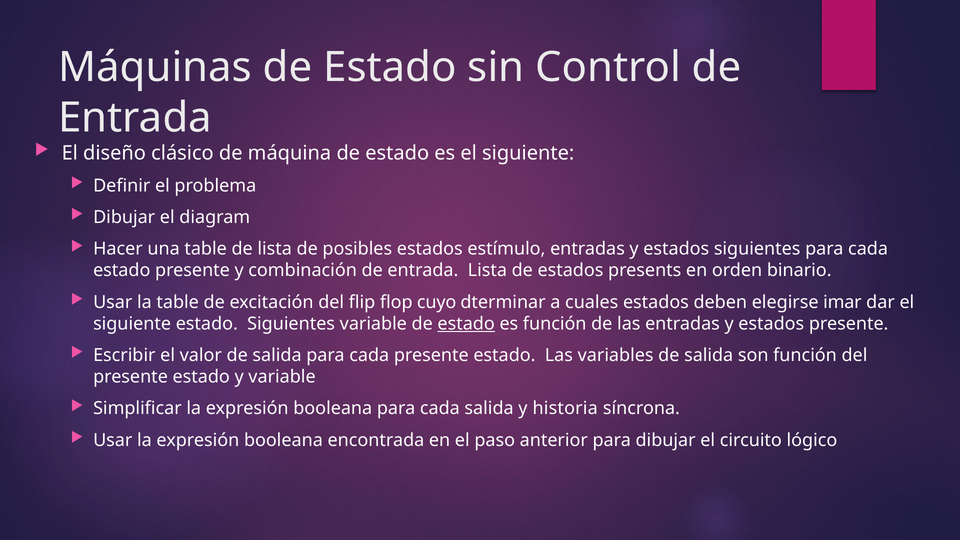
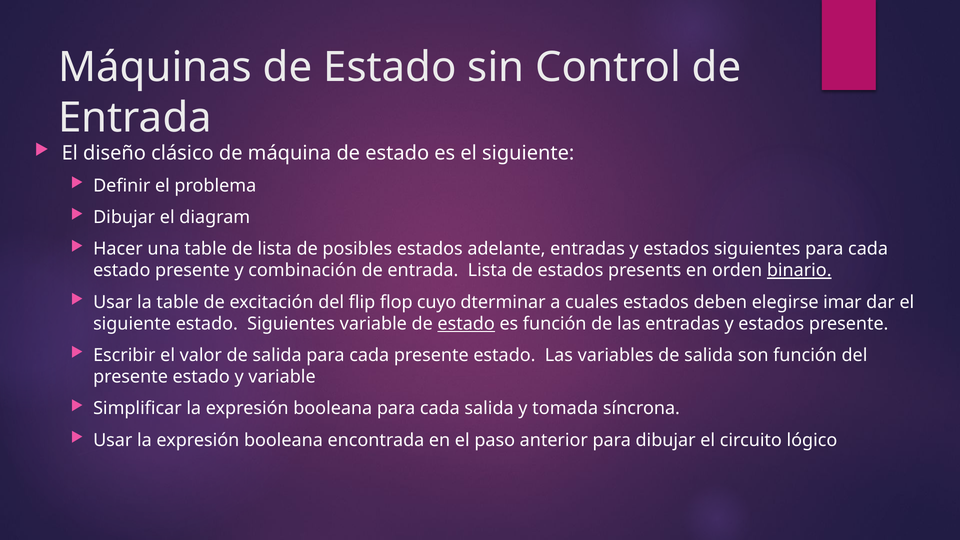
estímulo: estímulo -> adelante
binario underline: none -> present
historia: historia -> tomada
